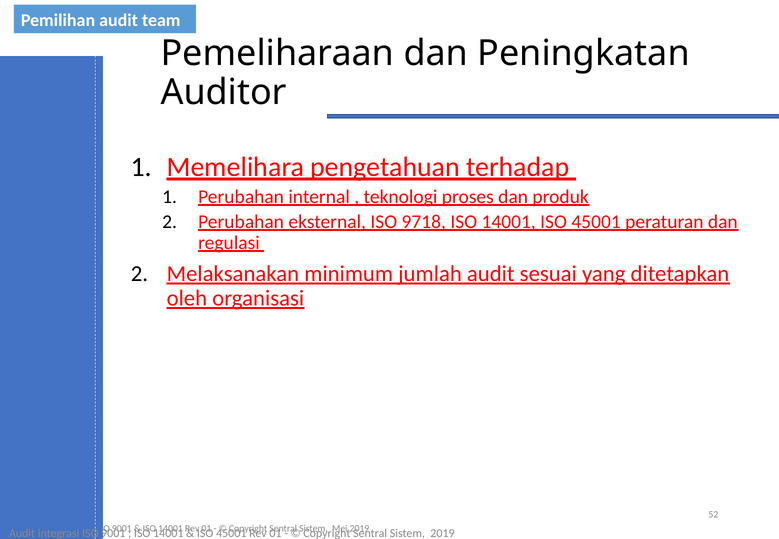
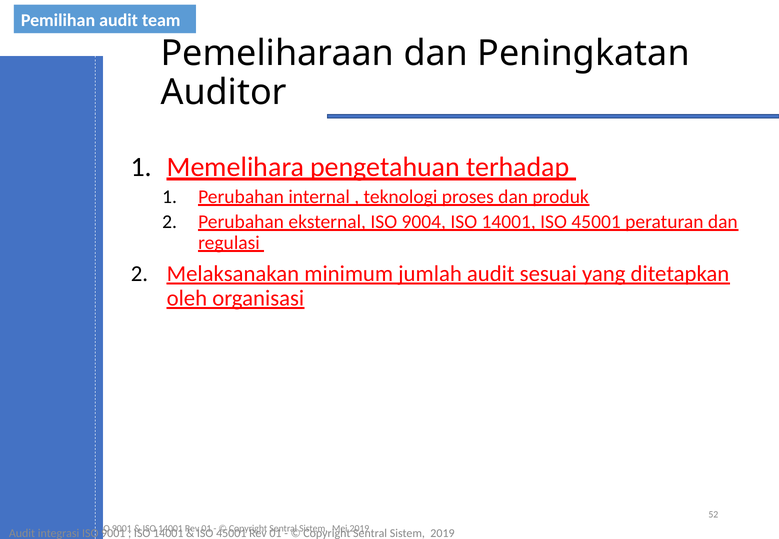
9718: 9718 -> 9004
